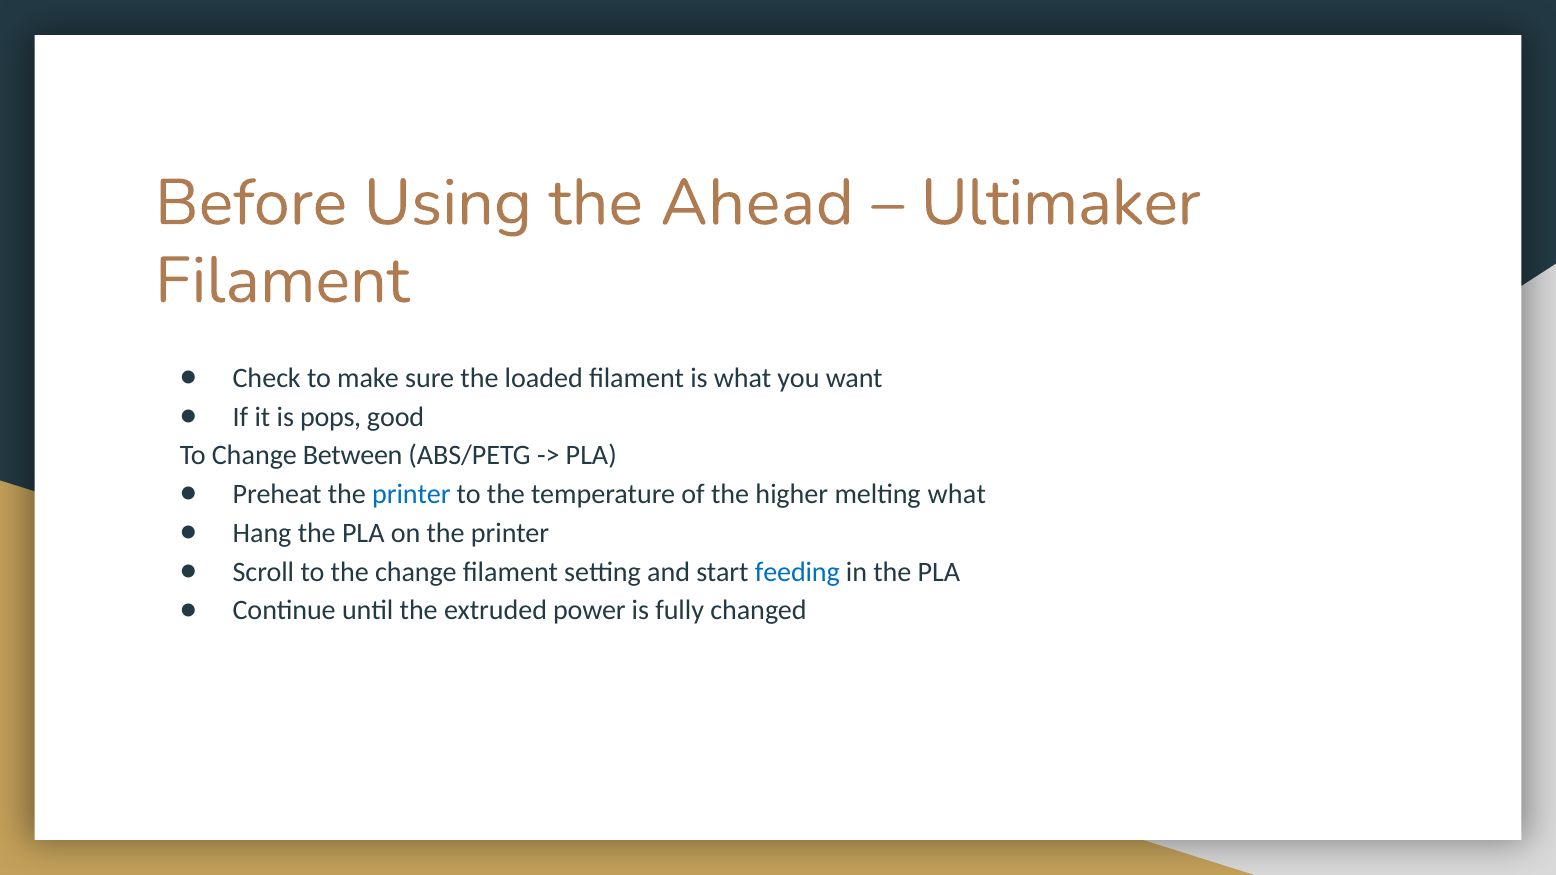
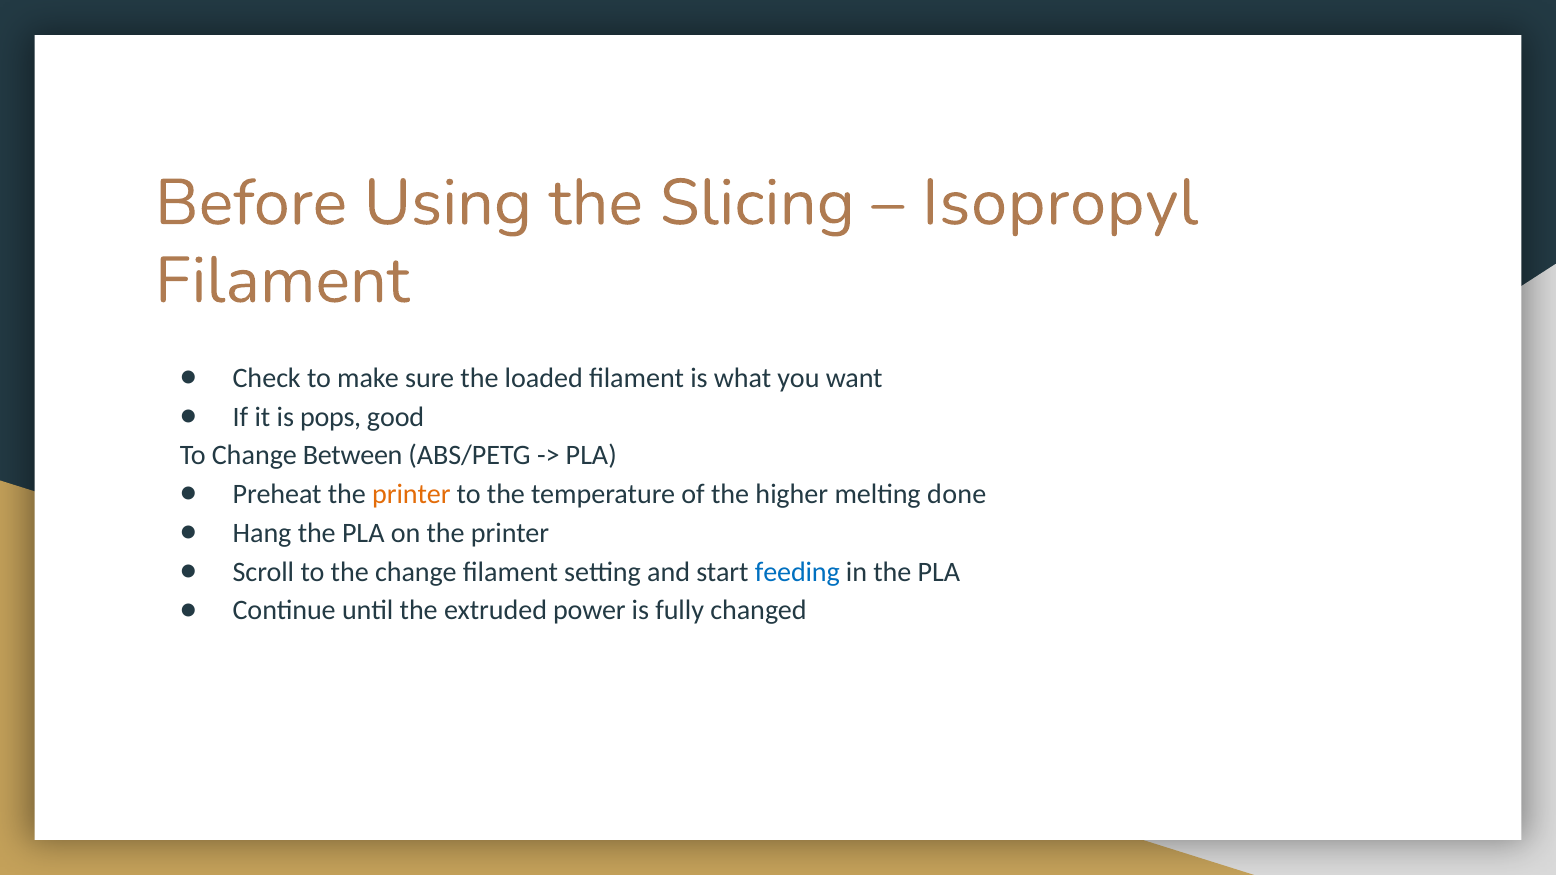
Ahead: Ahead -> Slicing
Ultimaker: Ultimaker -> Isopropyl
printer at (411, 495) colour: blue -> orange
melting what: what -> done
